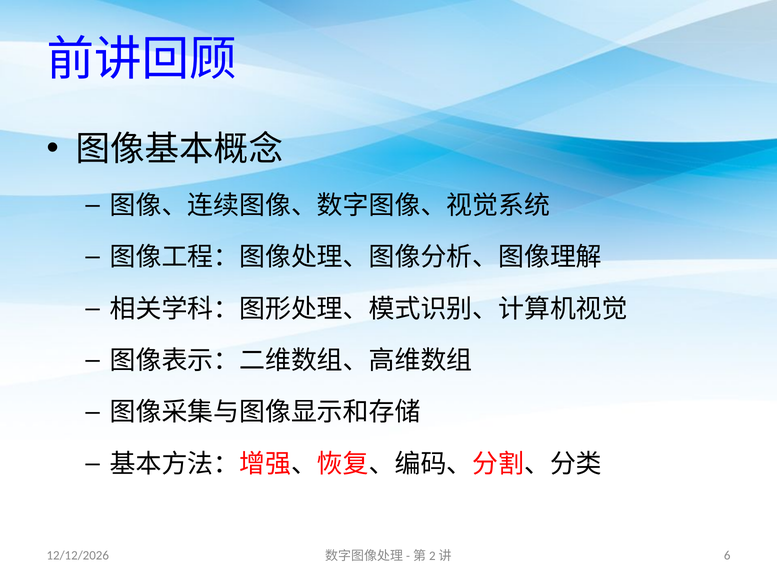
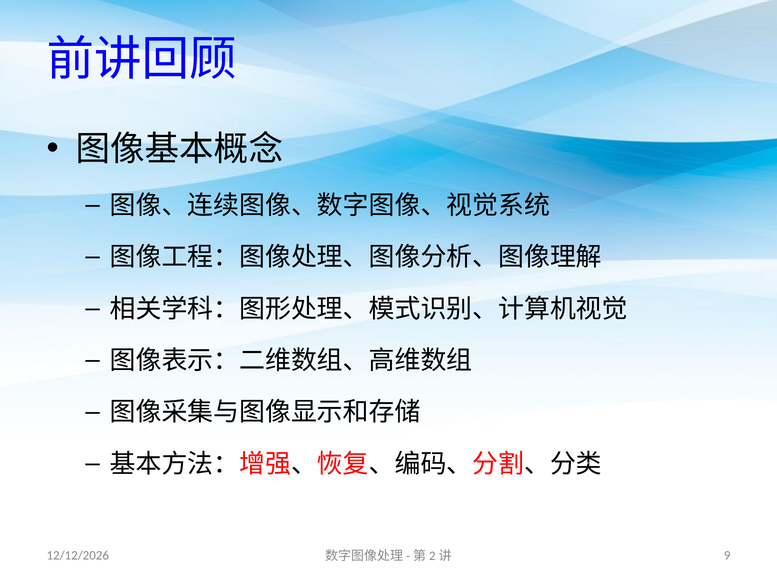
6: 6 -> 9
